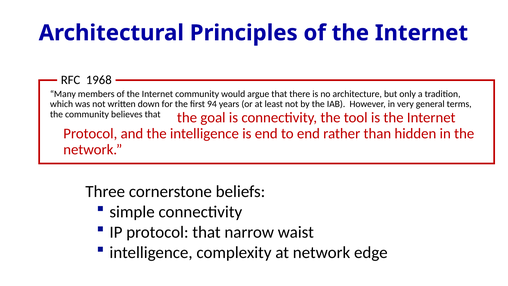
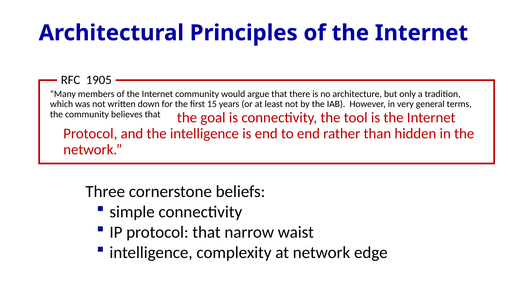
1968: 1968 -> 1905
94: 94 -> 15
